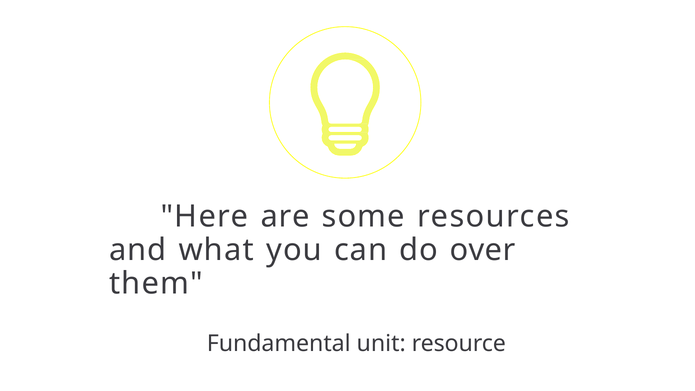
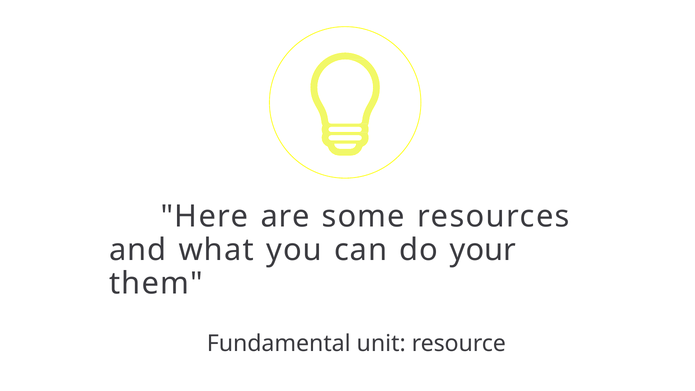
over: over -> your
